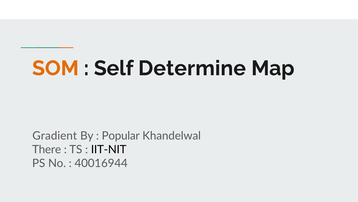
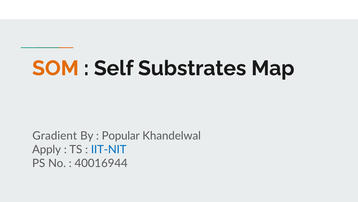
Determine: Determine -> Substrates
There: There -> Apply
IIT-NIT colour: black -> blue
